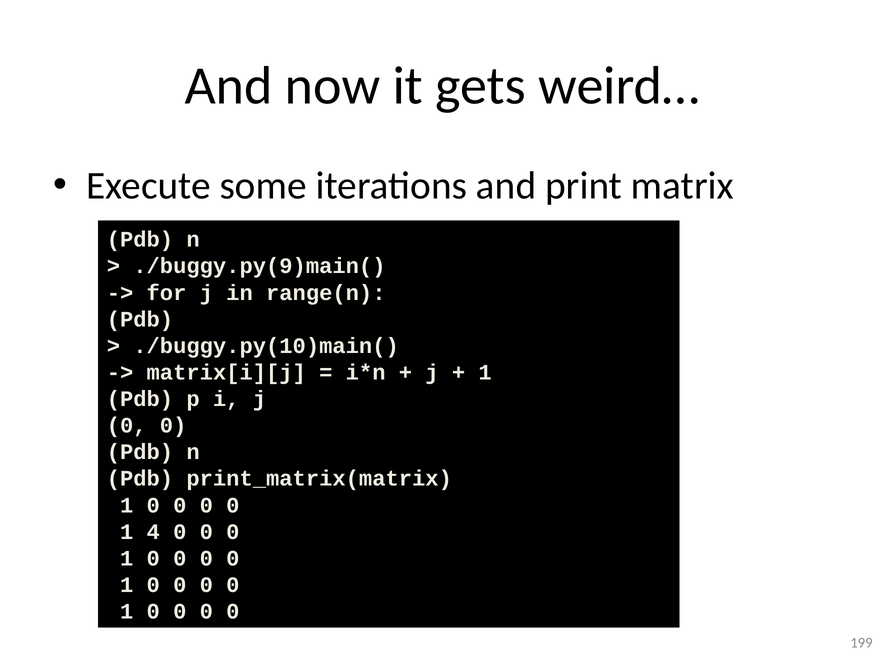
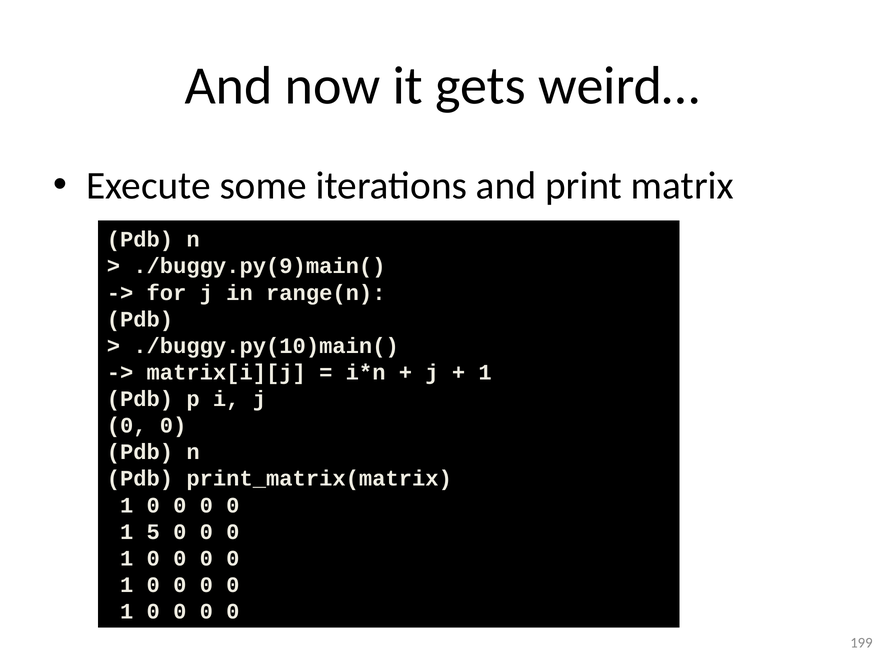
4: 4 -> 5
